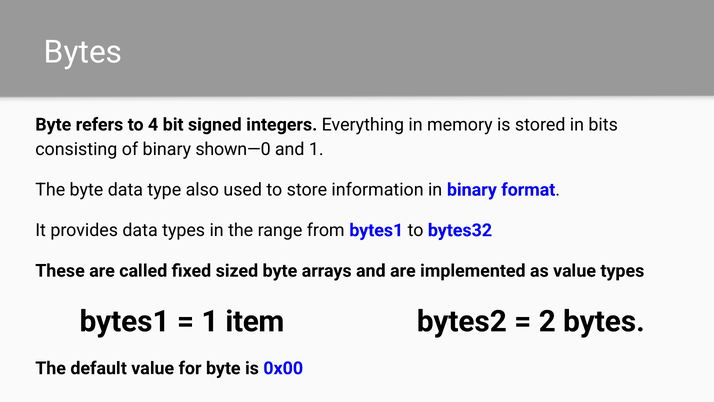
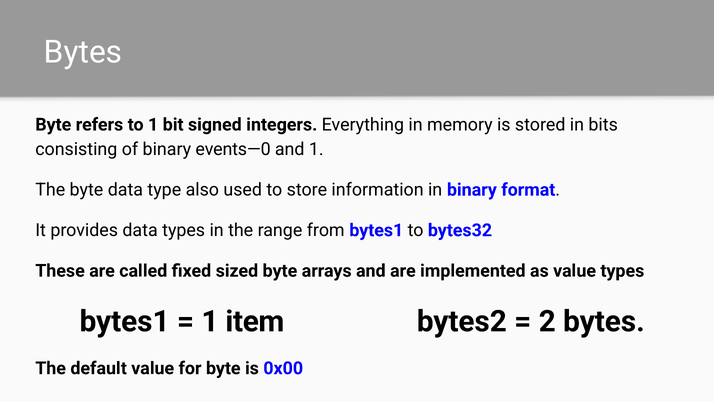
to 4: 4 -> 1
shown—0: shown—0 -> events—0
